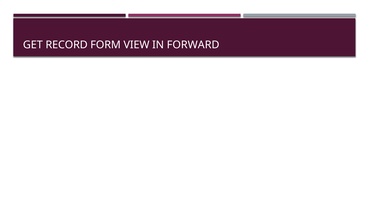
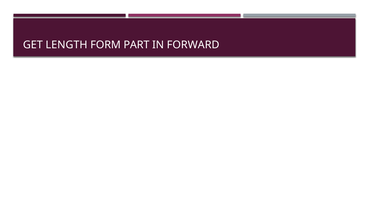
RECORD: RECORD -> LENGTH
VIEW: VIEW -> PART
